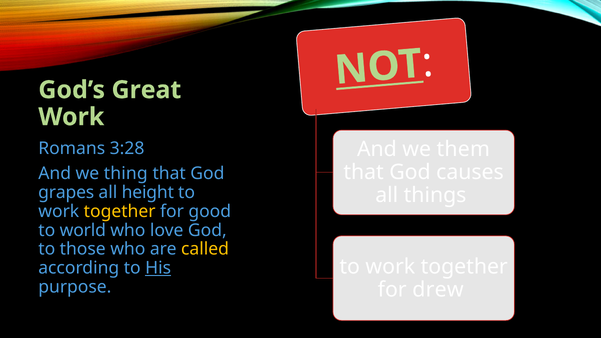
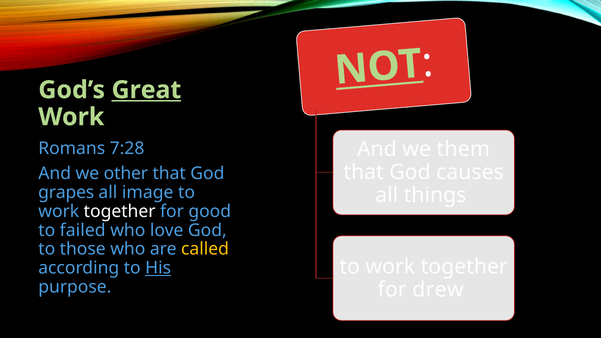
Great underline: none -> present
3:28: 3:28 -> 7:28
thing: thing -> other
height: height -> image
together at (120, 211) colour: yellow -> white
world: world -> failed
